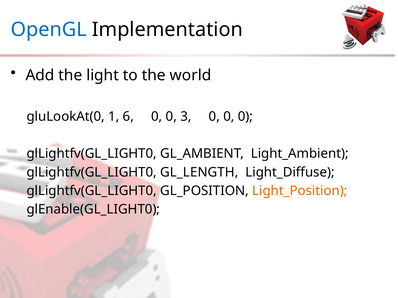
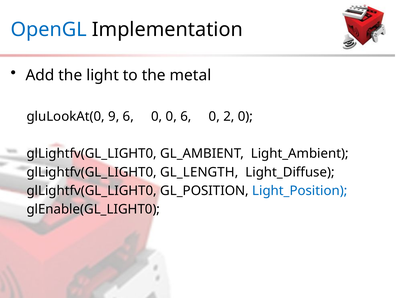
world: world -> metal
1: 1 -> 9
0 3: 3 -> 6
0 at (229, 117): 0 -> 2
Light_Position colour: orange -> blue
